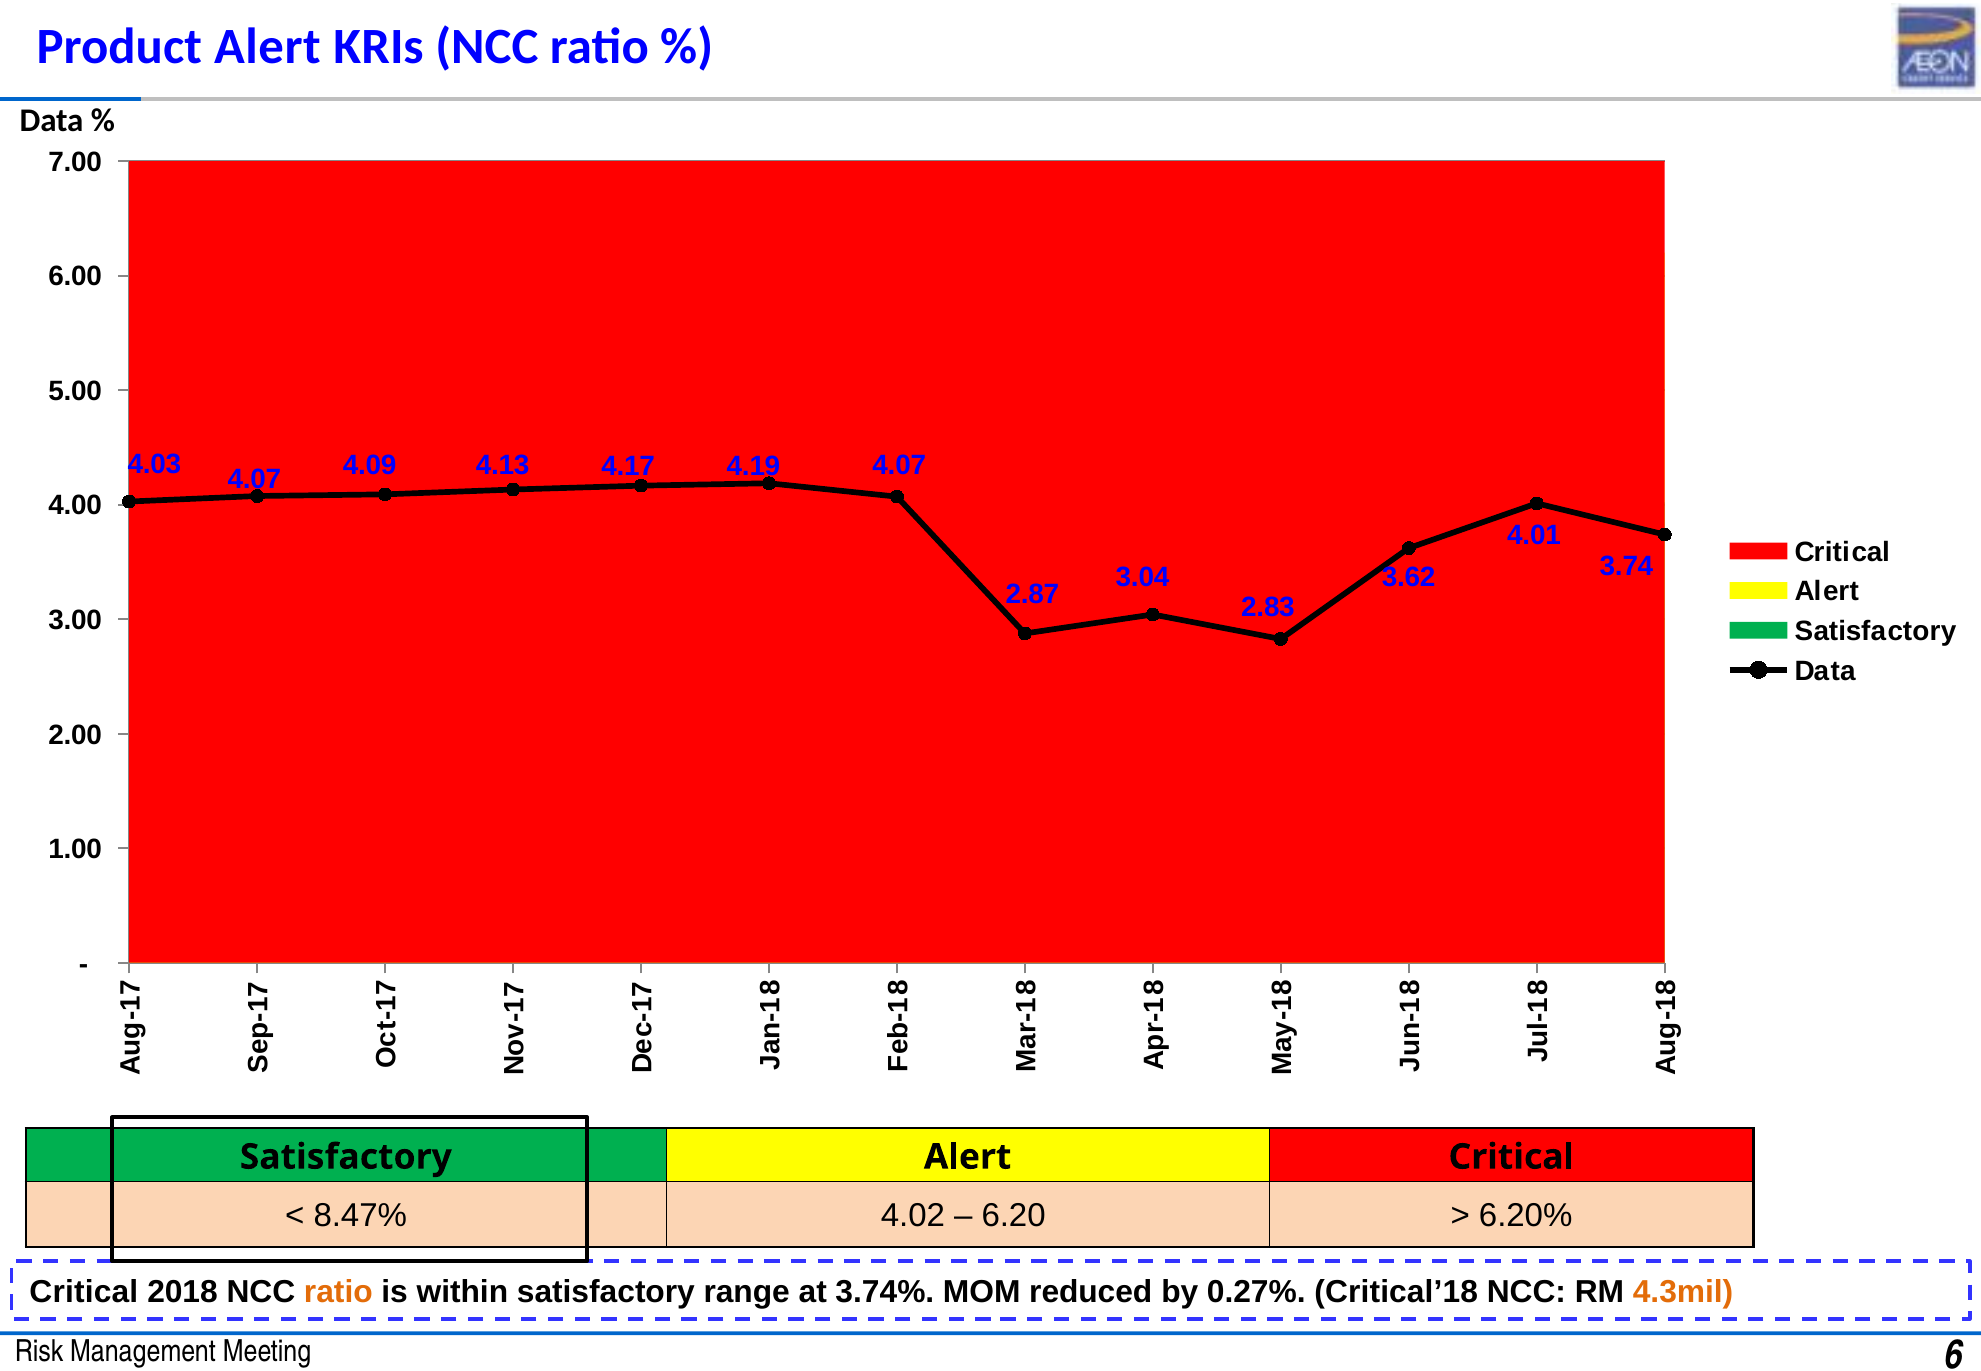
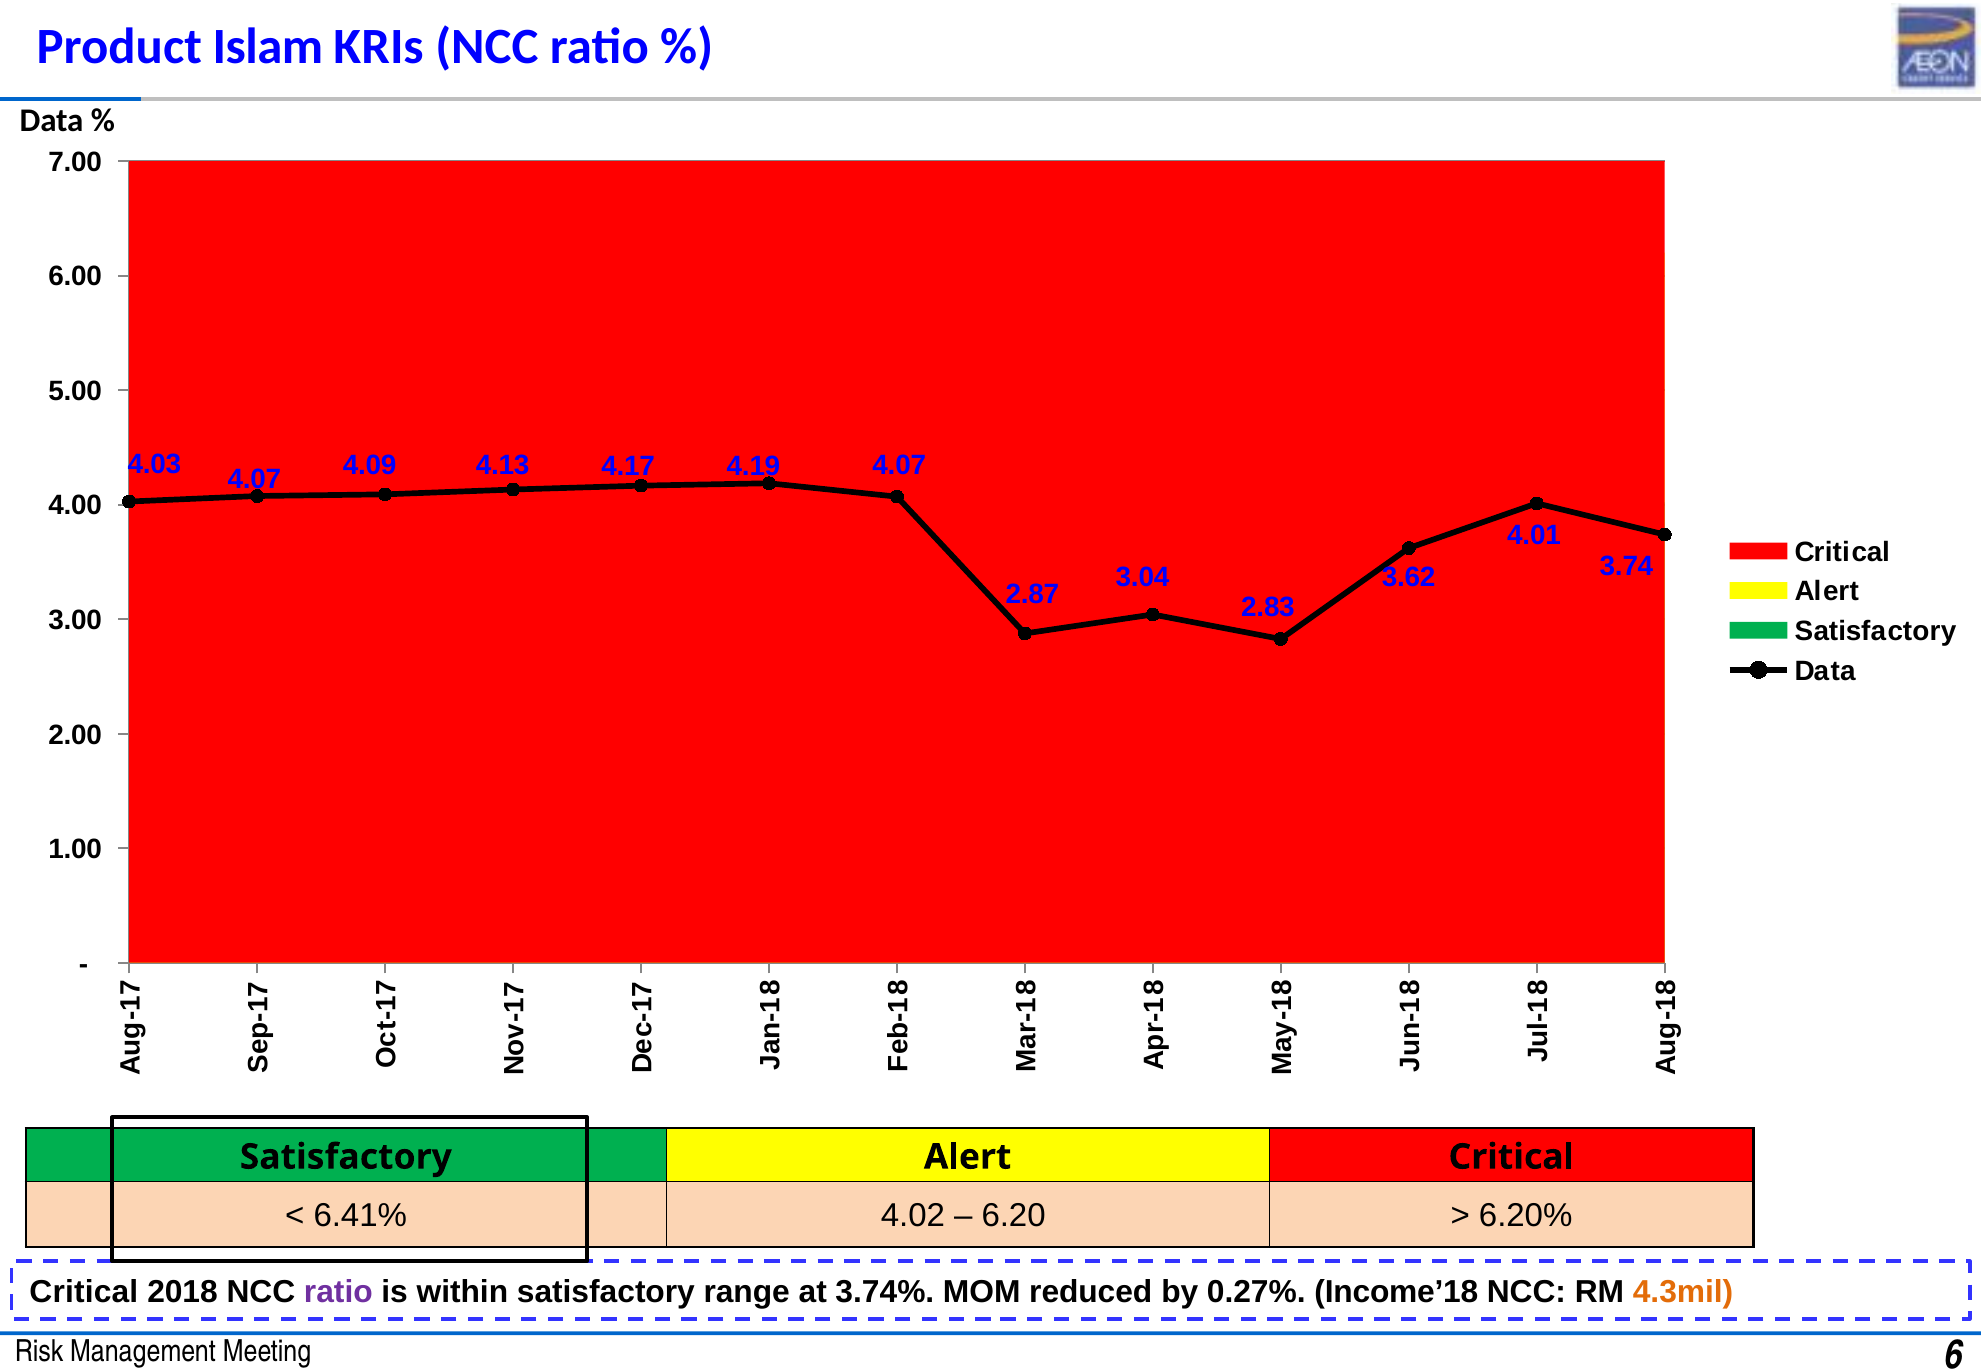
Product Alert: Alert -> Islam
8.47%: 8.47% -> 6.41%
ratio at (338, 1293) colour: orange -> purple
Critical’18: Critical’18 -> Income’18
